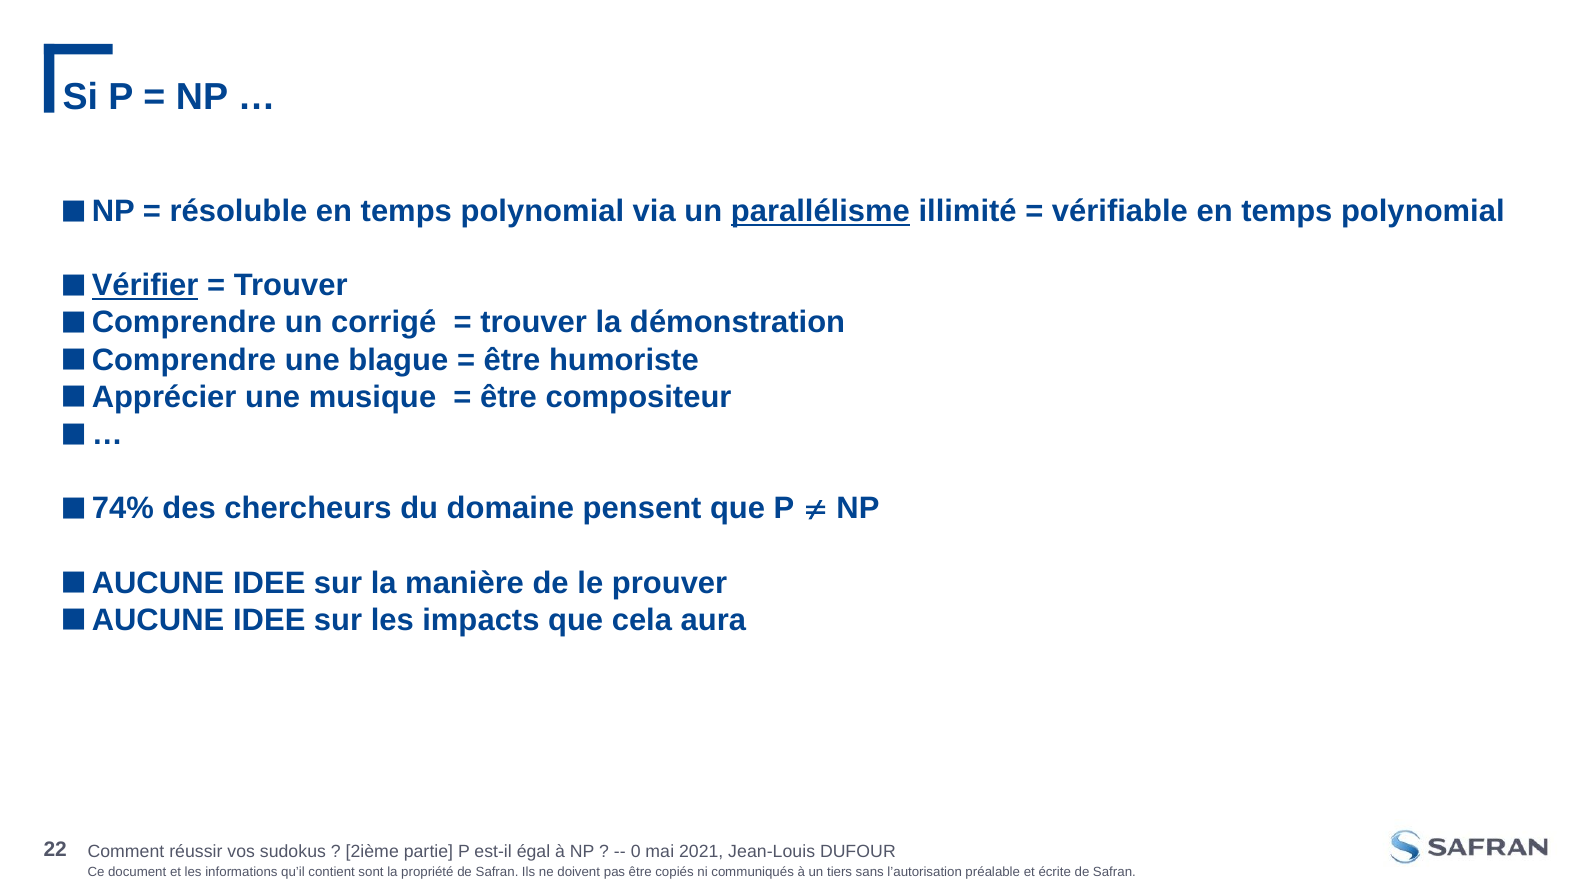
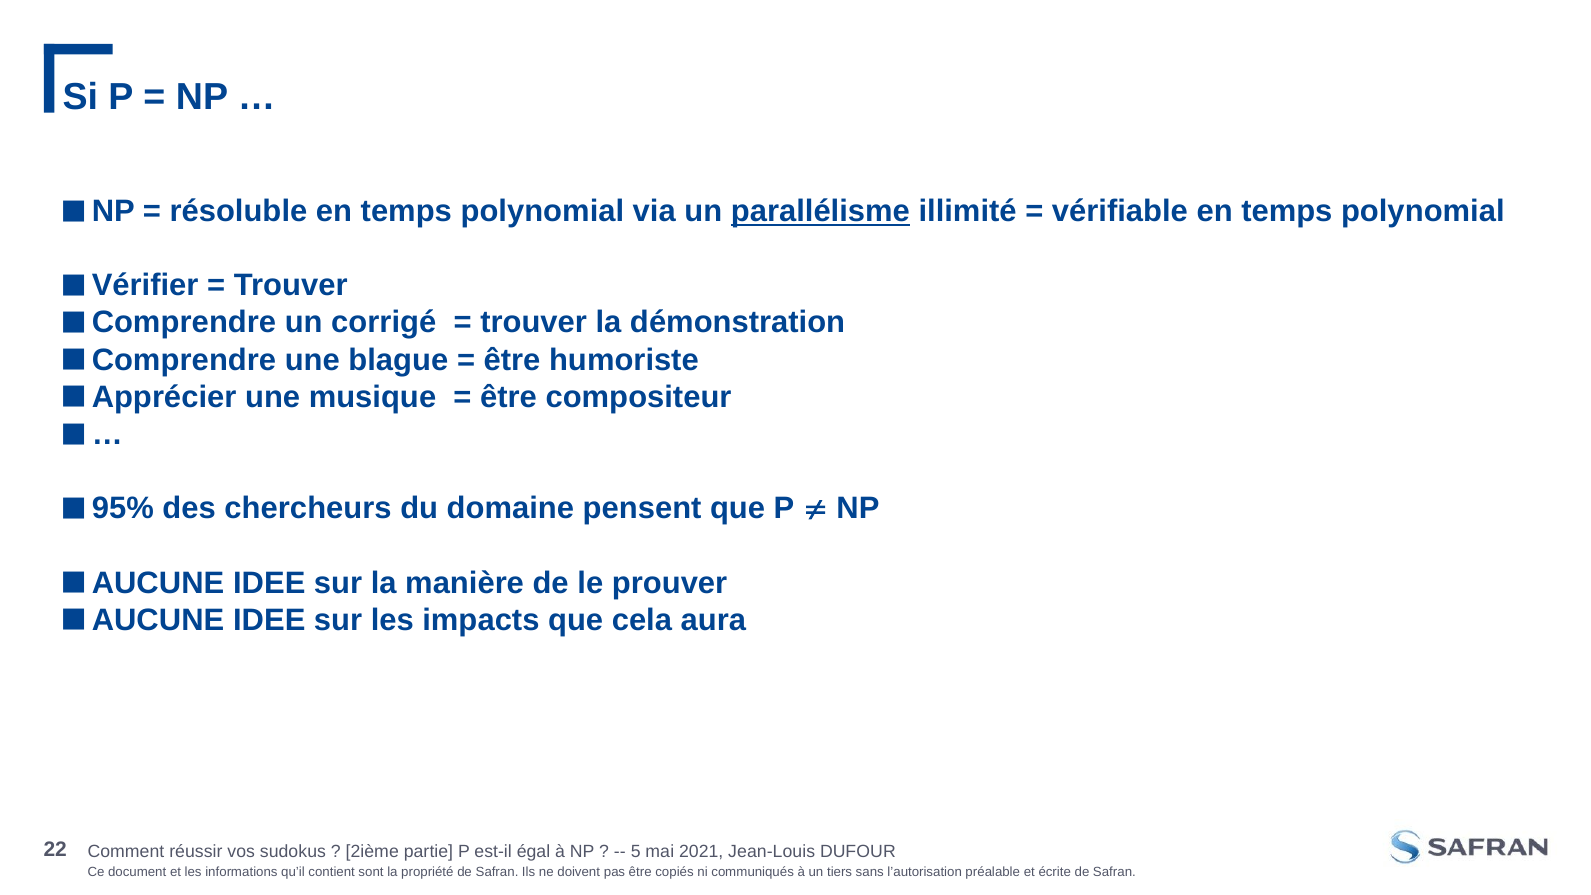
Vérifier underline: present -> none
74%: 74% -> 95%
0: 0 -> 5
